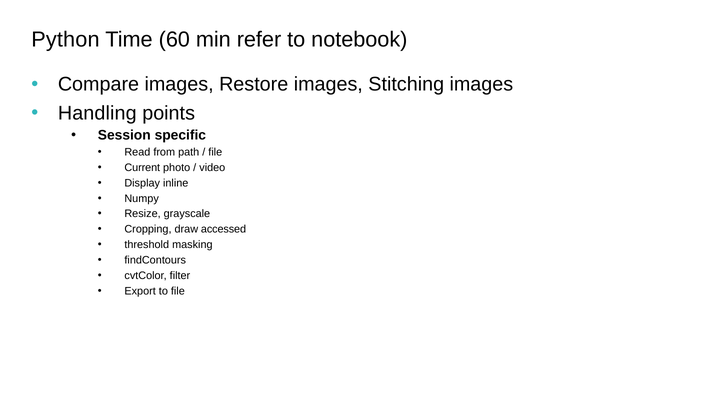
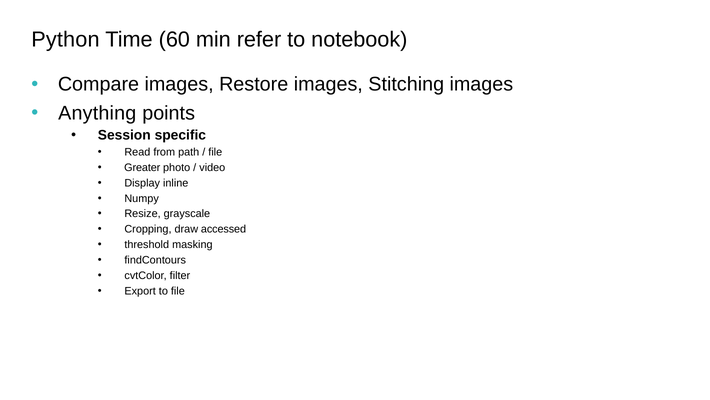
Handling: Handling -> Anything
Current: Current -> Greater
